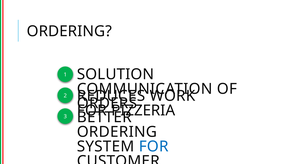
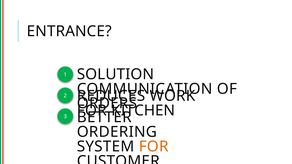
ORDERING at (69, 31): ORDERING -> ENTRANCE
PIZZERIA: PIZZERIA -> KITCHEN
FOR at (154, 147) colour: blue -> orange
